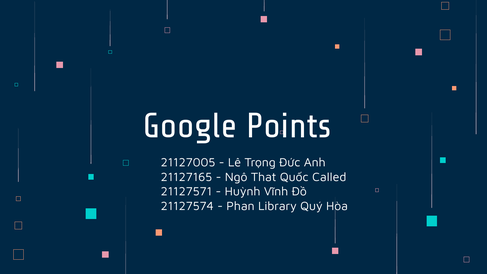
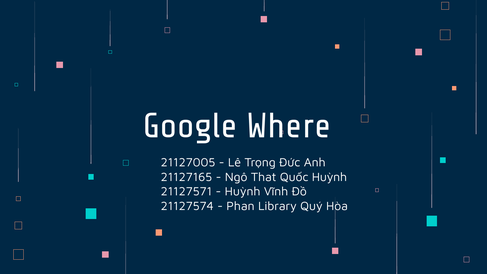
Points: Points -> Where
Quốc Called: Called -> Huỳnh
